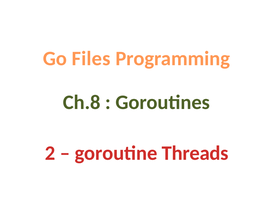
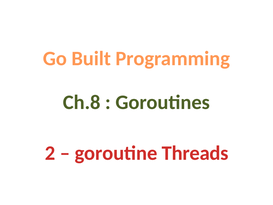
Files: Files -> Built
